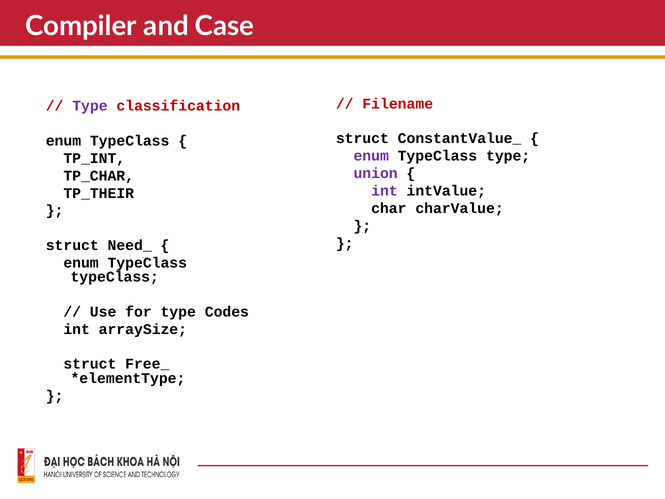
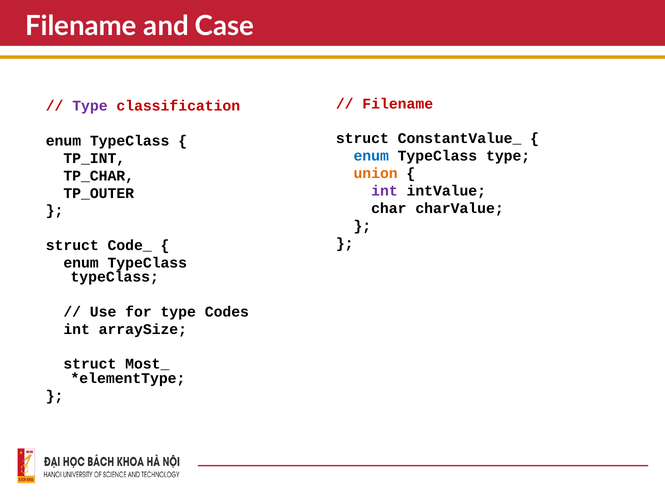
Compiler at (81, 26): Compiler -> Filename
enum at (371, 156) colour: purple -> blue
union colour: purple -> orange
TP_THEIR: TP_THEIR -> TP_OUTER
Need_: Need_ -> Code_
Free_: Free_ -> Most_
